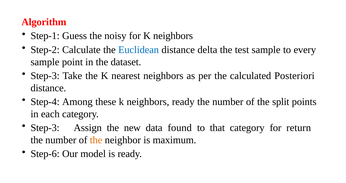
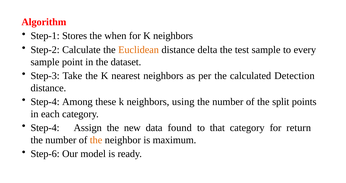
Guess: Guess -> Stores
noisy: noisy -> when
Euclidean colour: blue -> orange
Posteriori: Posteriori -> Detection
neighbors ready: ready -> using
Step-3 at (45, 128): Step-3 -> Step-4
